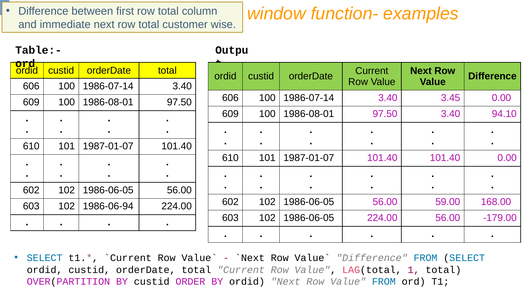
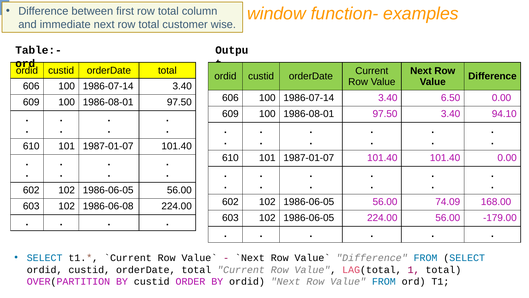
3.45: 3.45 -> 6.50
59.00: 59.00 -> 74.09
1986-06-94: 1986-06-94 -> 1986-06-08
